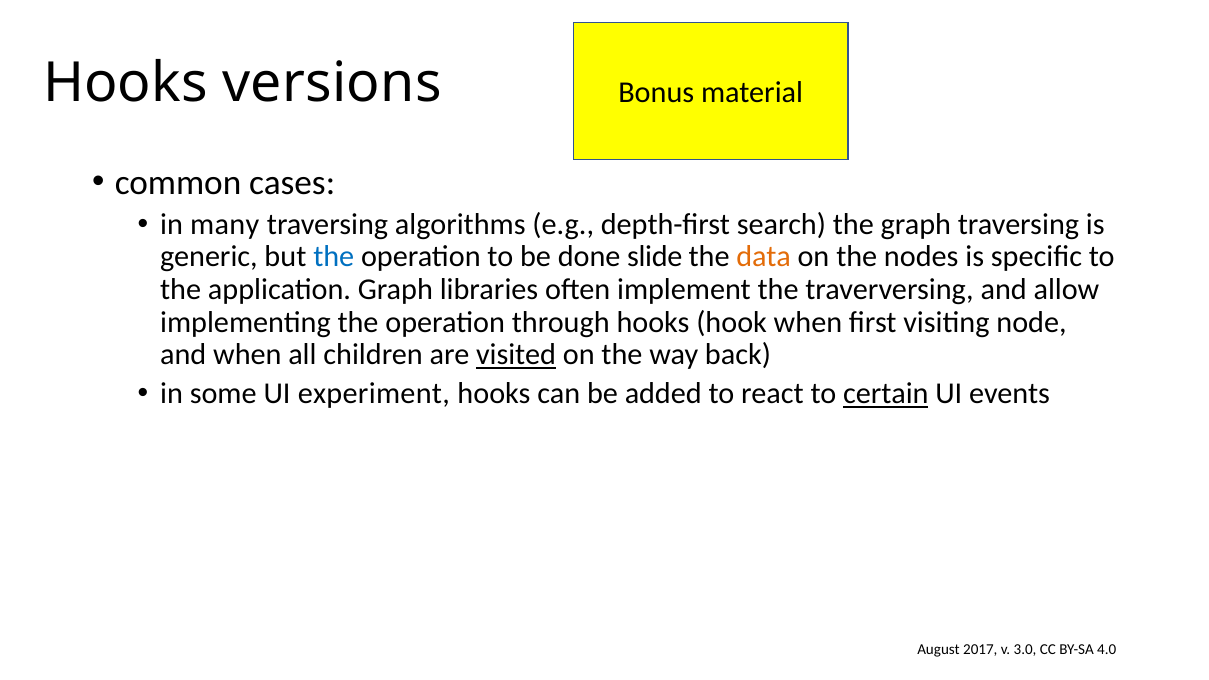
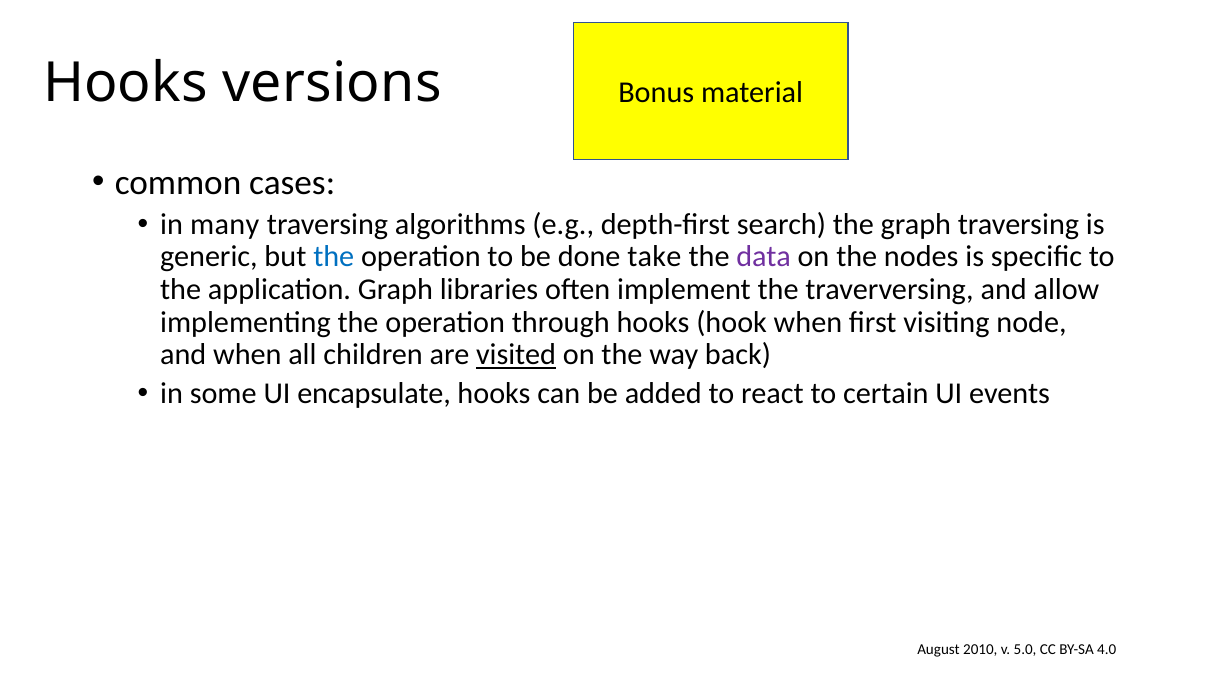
slide: slide -> take
data colour: orange -> purple
experiment: experiment -> encapsulate
certain underline: present -> none
2017: 2017 -> 2010
3.0: 3.0 -> 5.0
